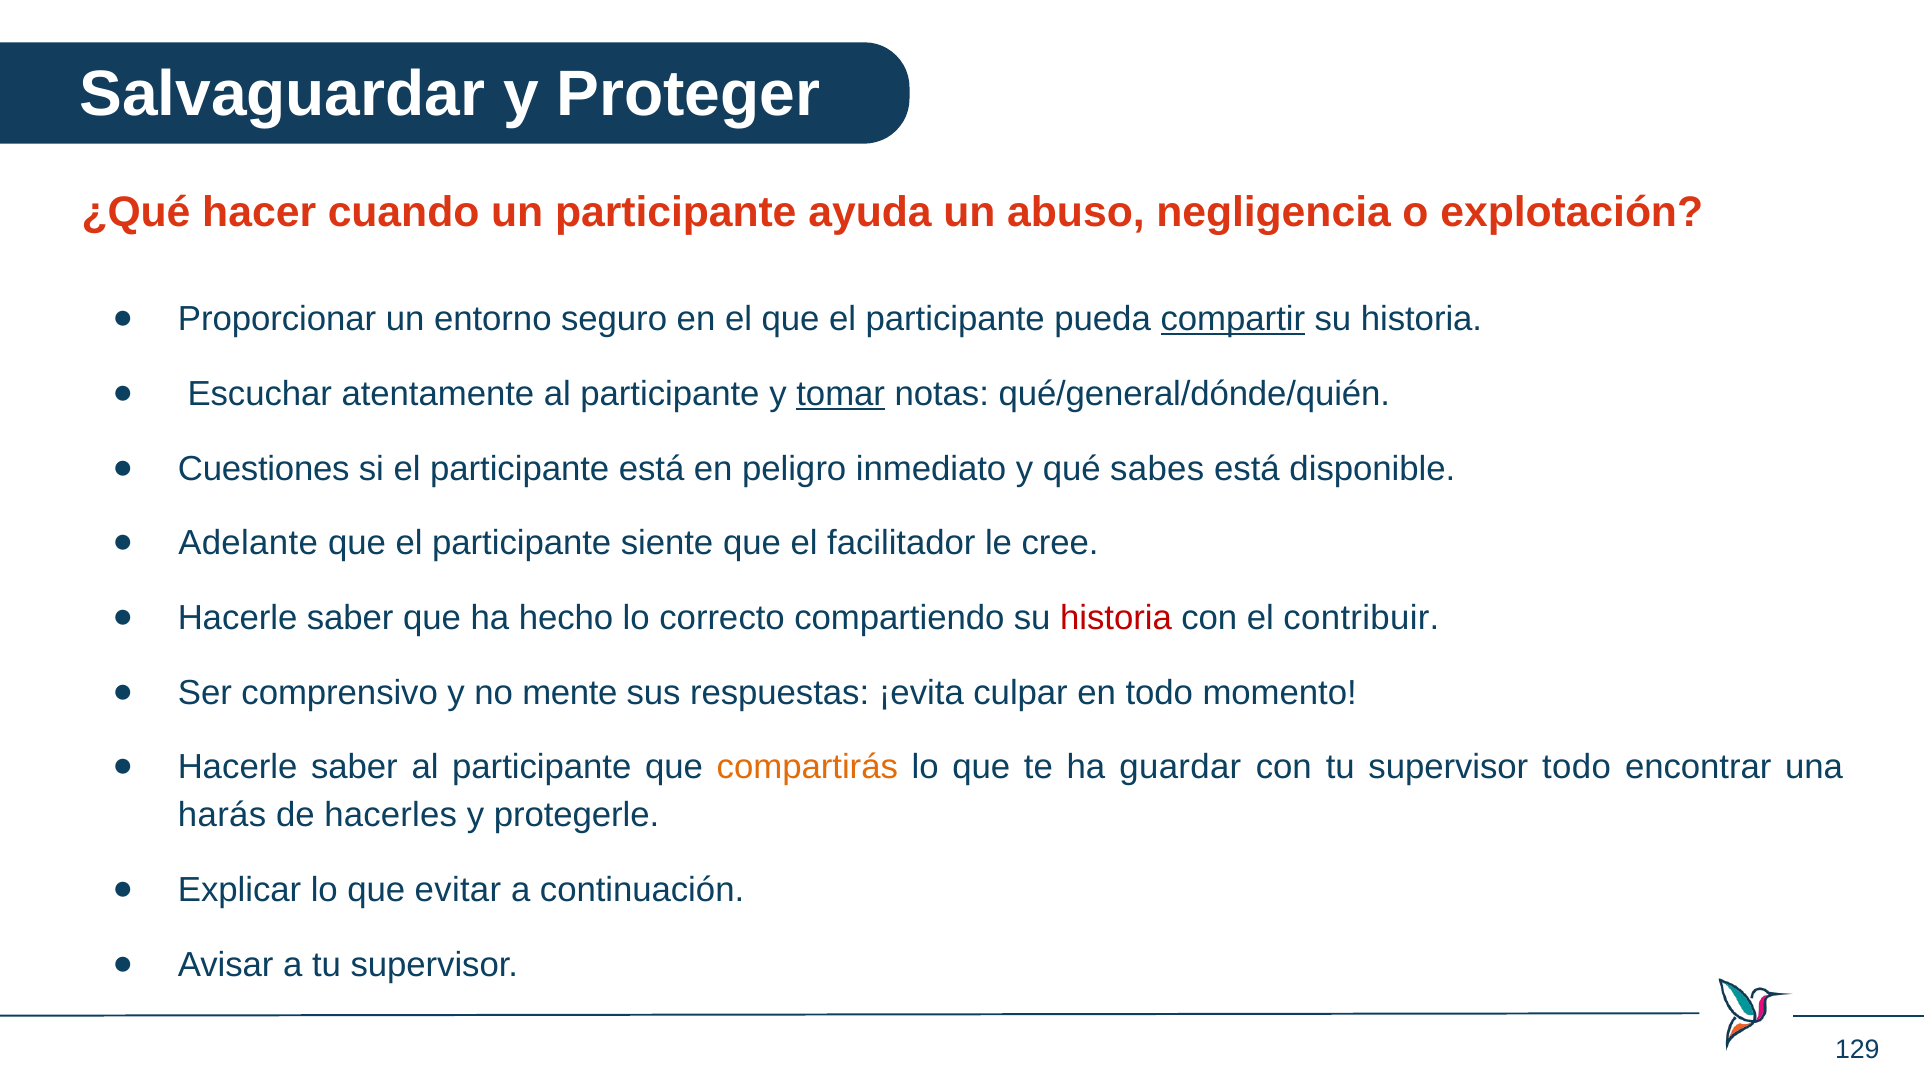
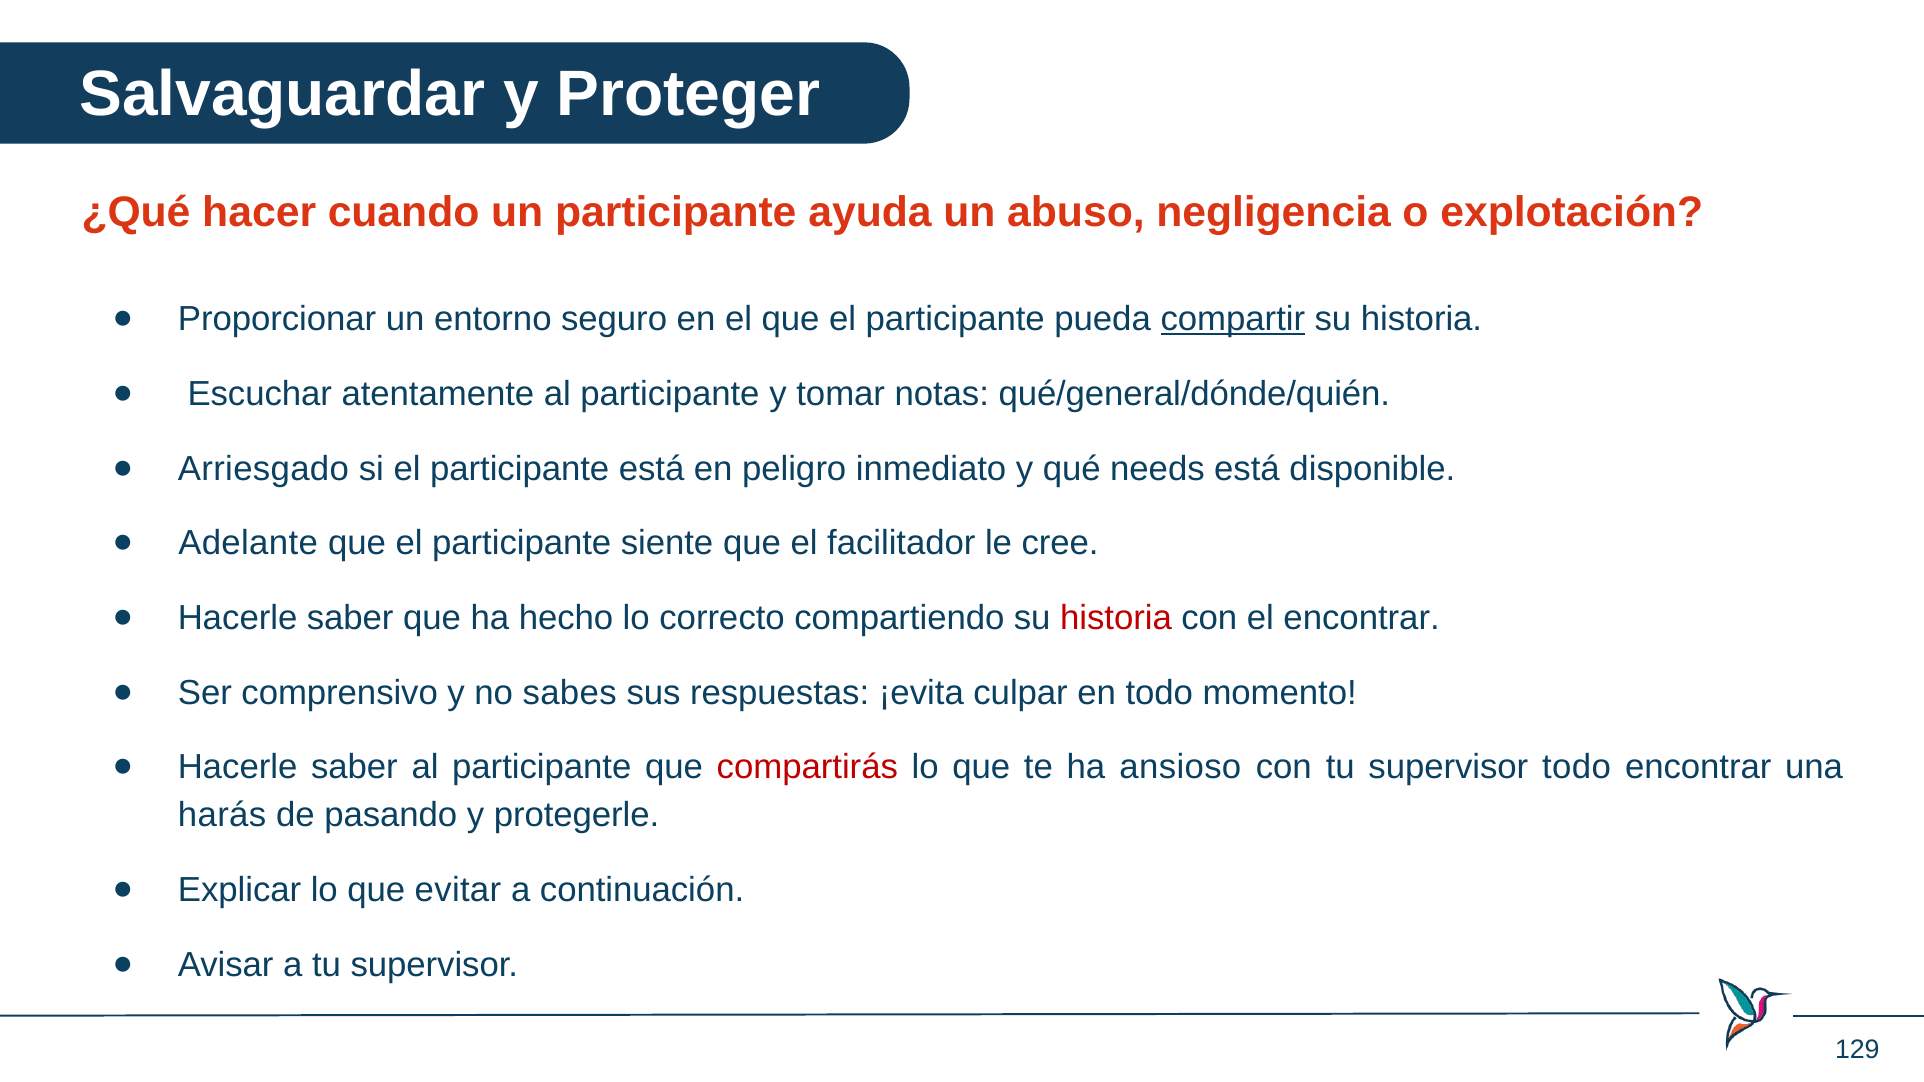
tomar underline: present -> none
Cuestiones: Cuestiones -> Arriesgado
sabes: sabes -> needs
el contribuir: contribuir -> encontrar
mente: mente -> sabes
compartirás colour: orange -> red
guardar: guardar -> ansioso
hacerles: hacerles -> pasando
